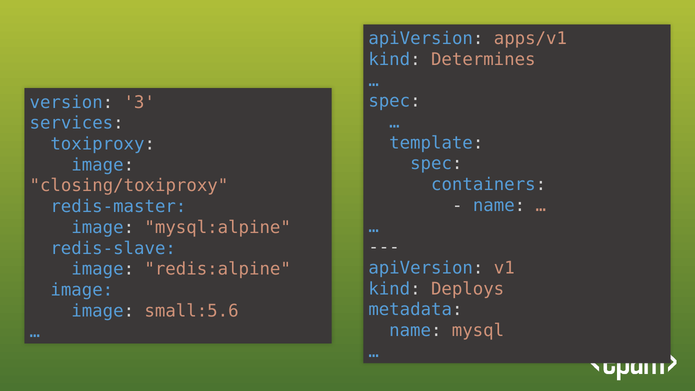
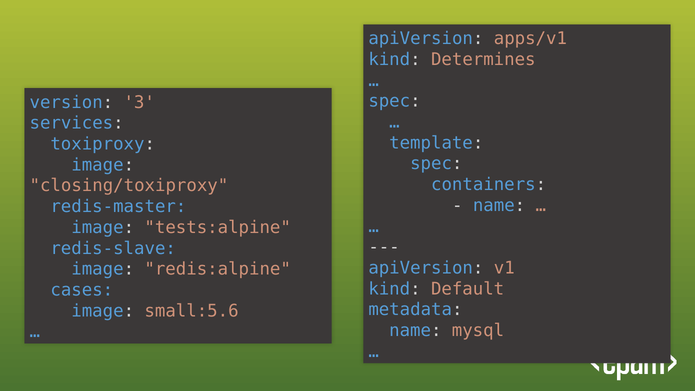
mysql:alpine: mysql:alpine -> tests:alpine
Deploys: Deploys -> Default
image at (82, 290): image -> cases
